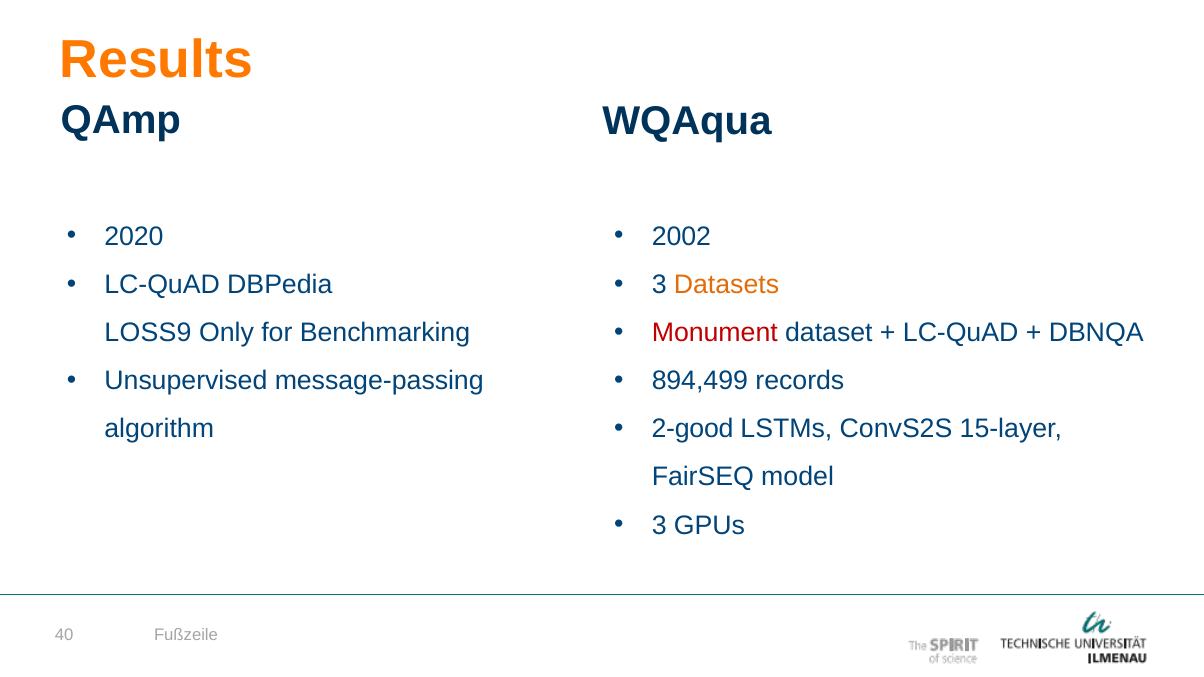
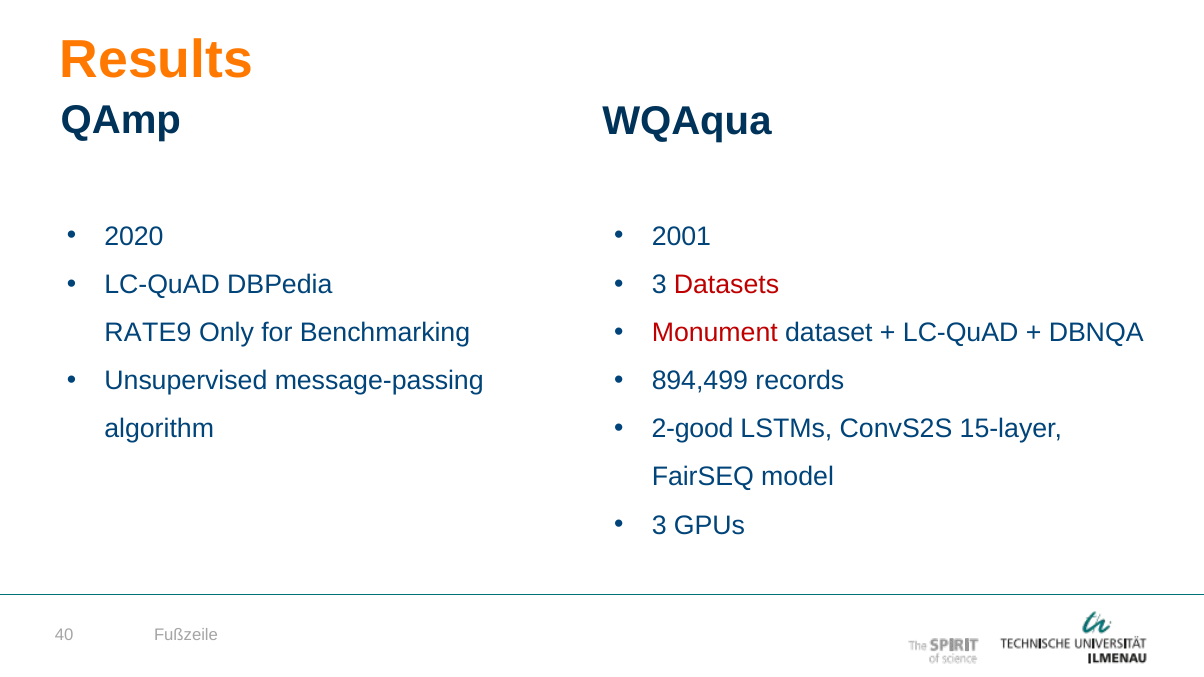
2002: 2002 -> 2001
Datasets colour: orange -> red
LOSS9: LOSS9 -> RATE9
